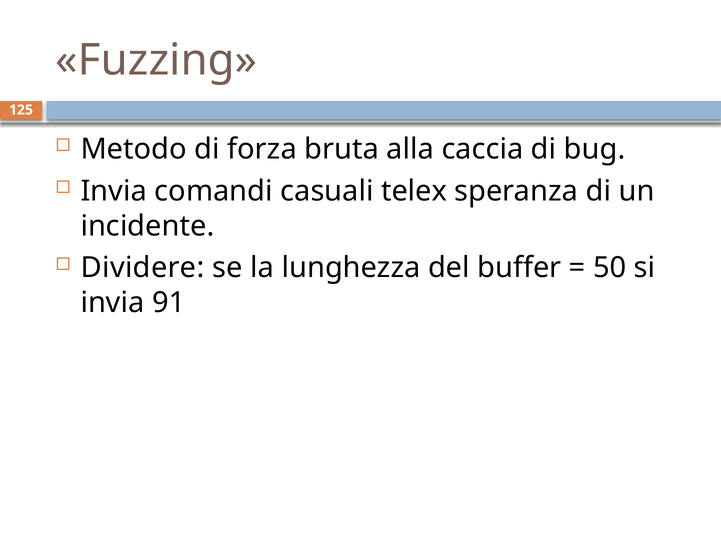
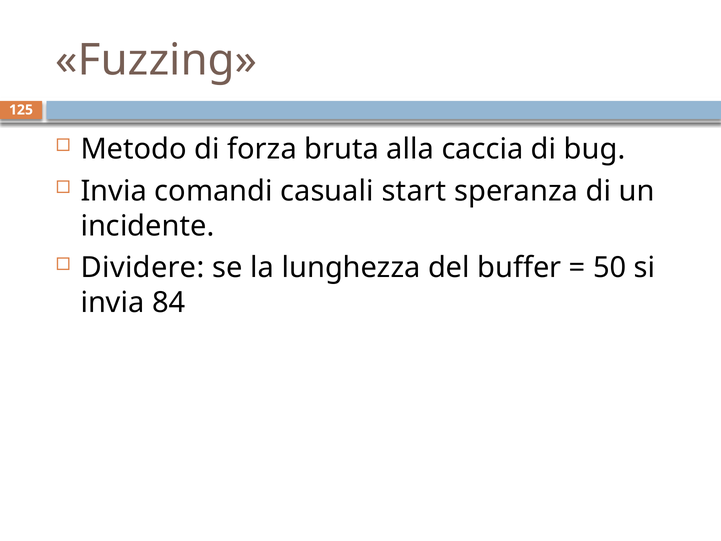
telex: telex -> start
91: 91 -> 84
